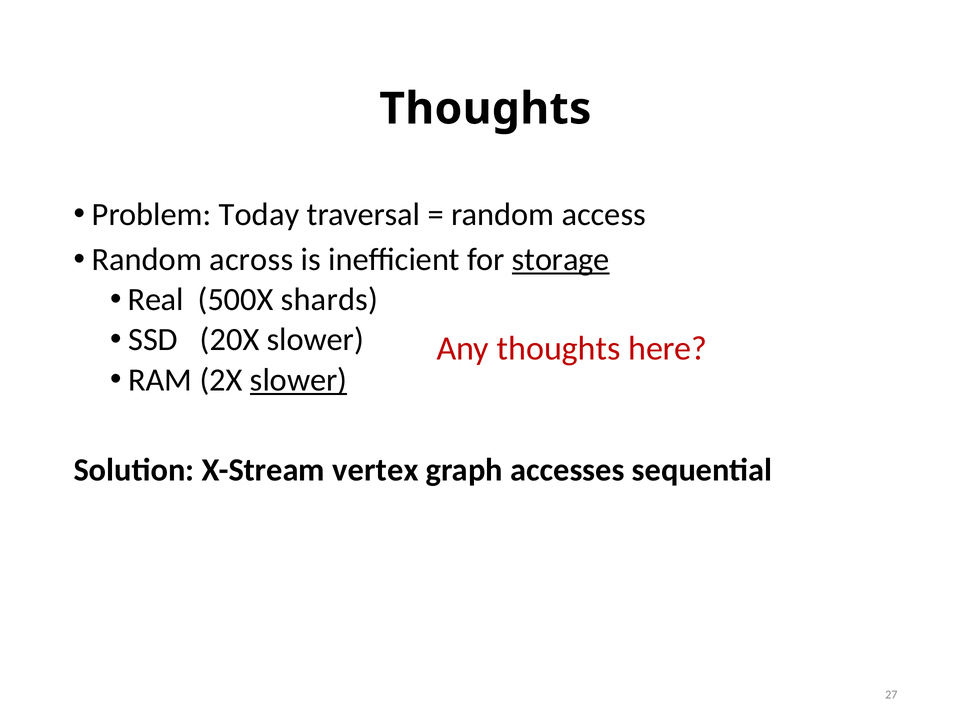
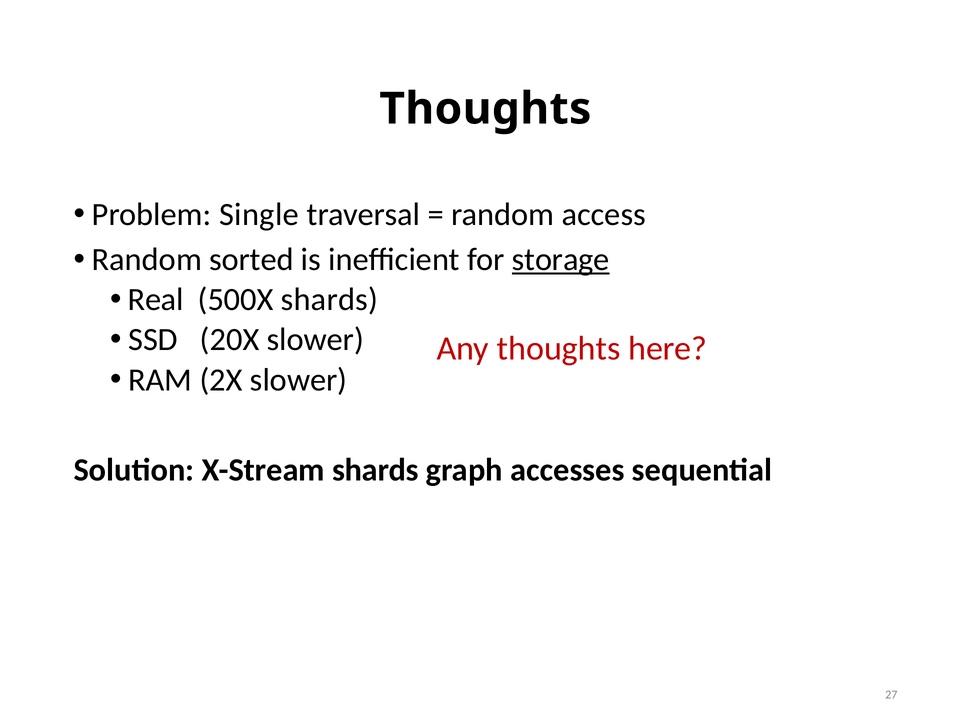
Today: Today -> Single
across: across -> sorted
slower at (299, 380) underline: present -> none
X-Stream vertex: vertex -> shards
